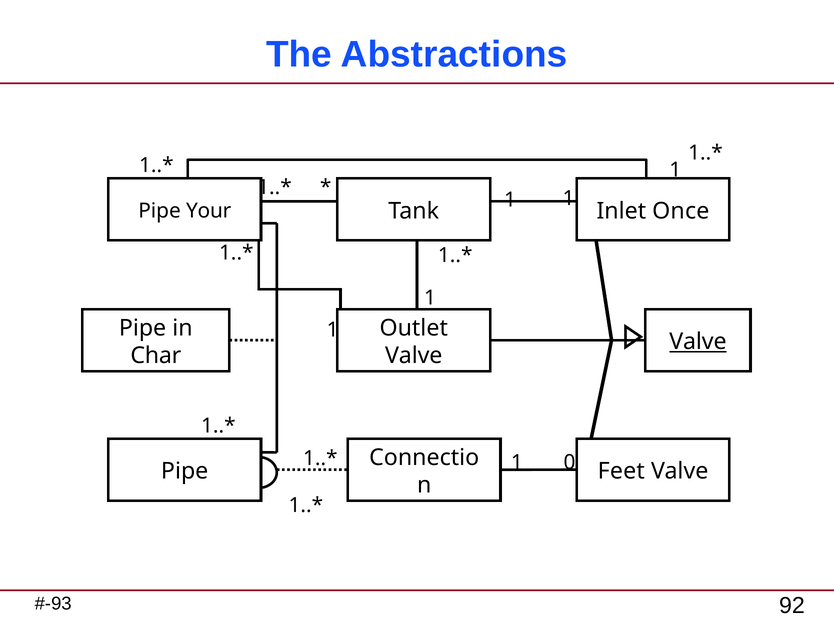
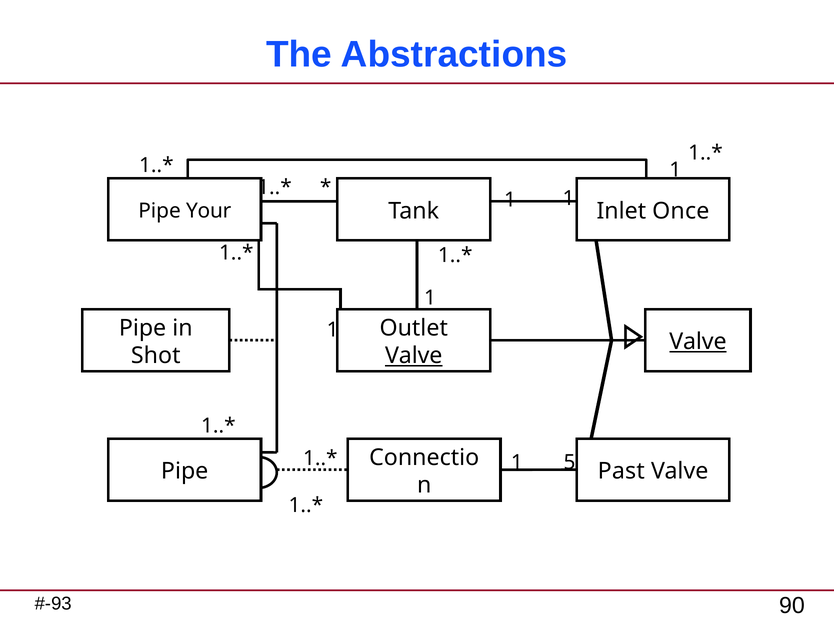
Char: Char -> Shot
Valve at (414, 356) underline: none -> present
0: 0 -> 5
Feet: Feet -> Past
92: 92 -> 90
